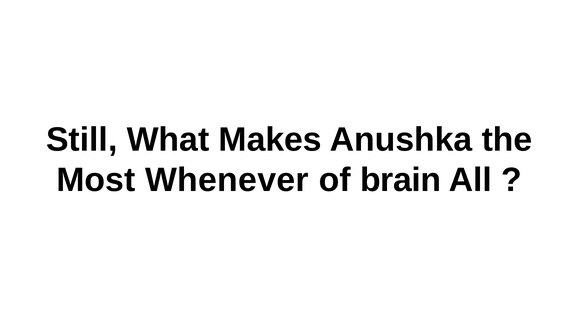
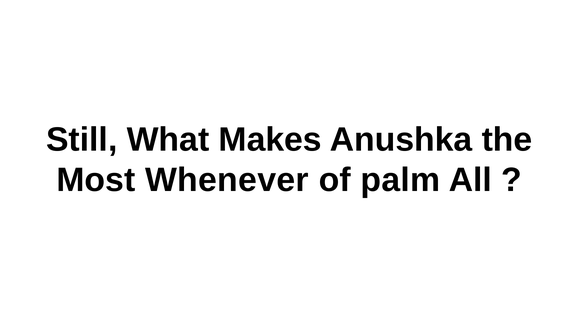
brain: brain -> palm
